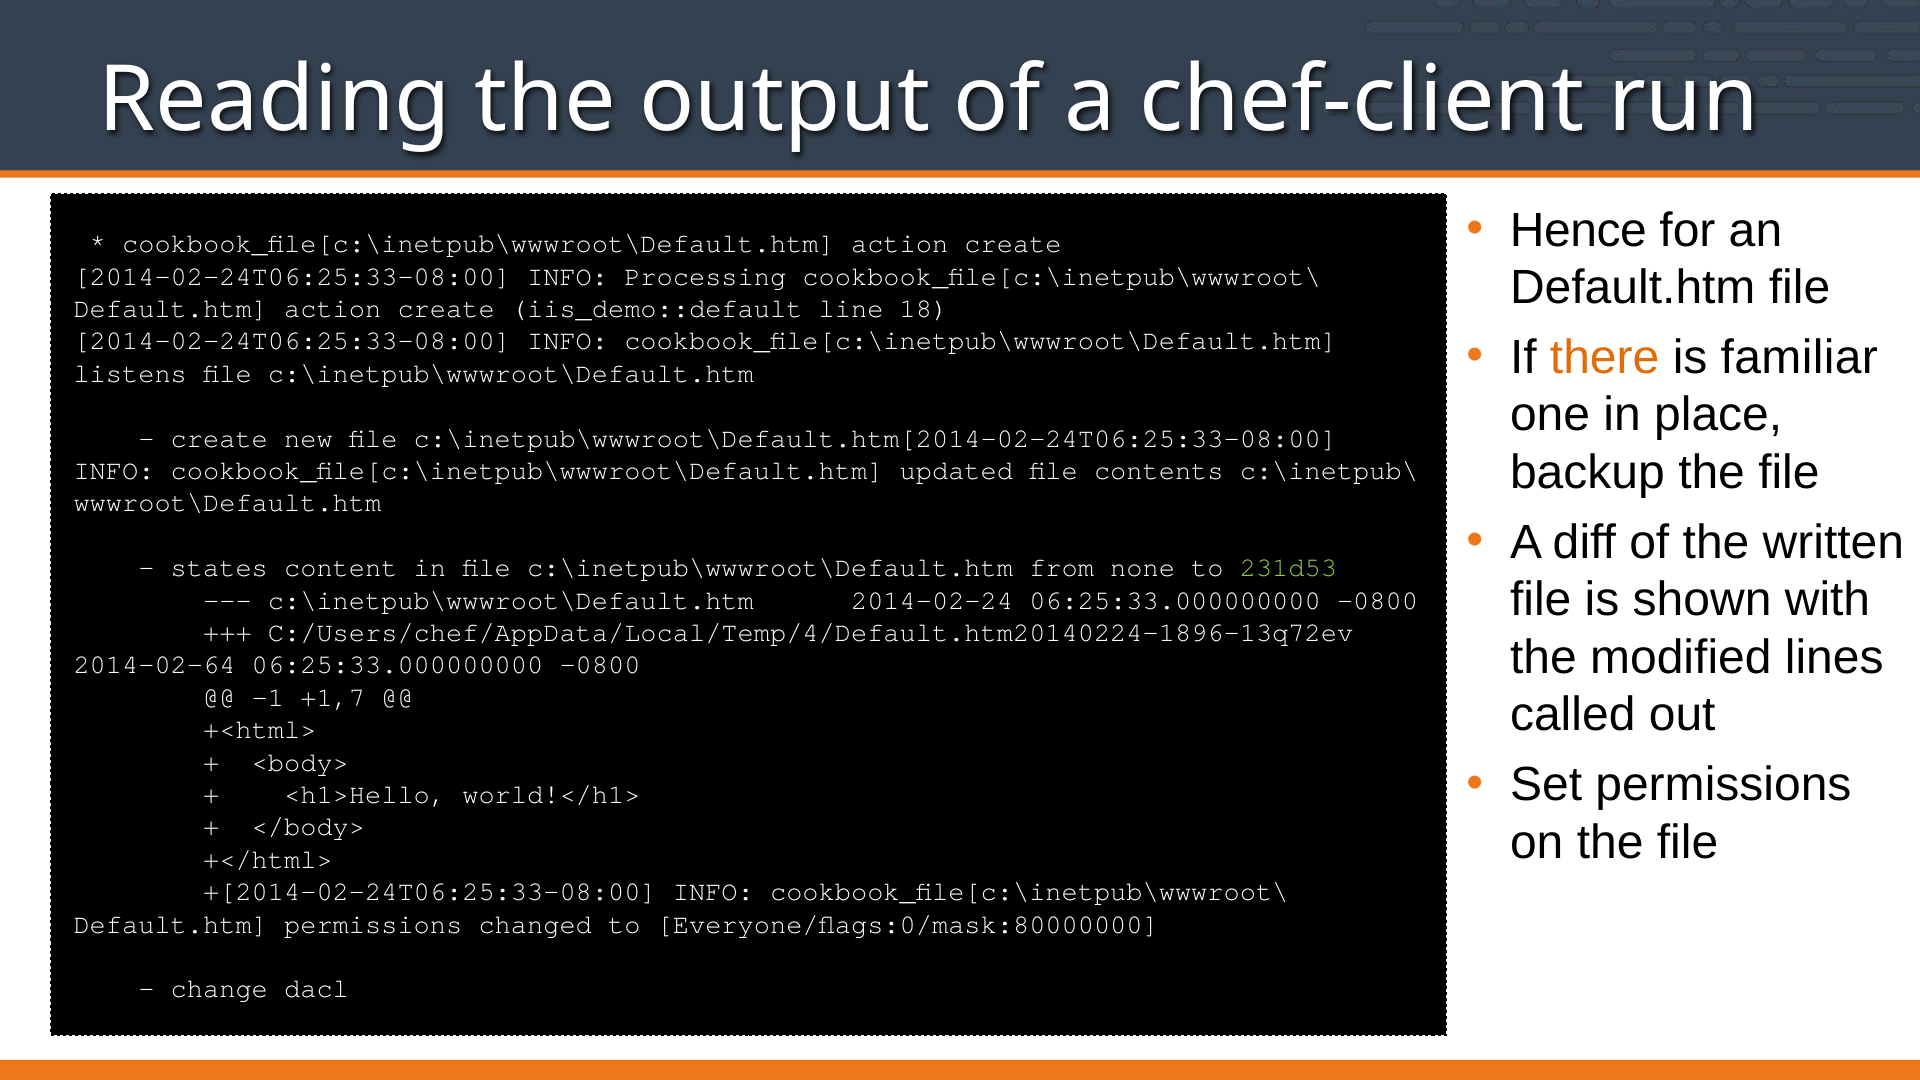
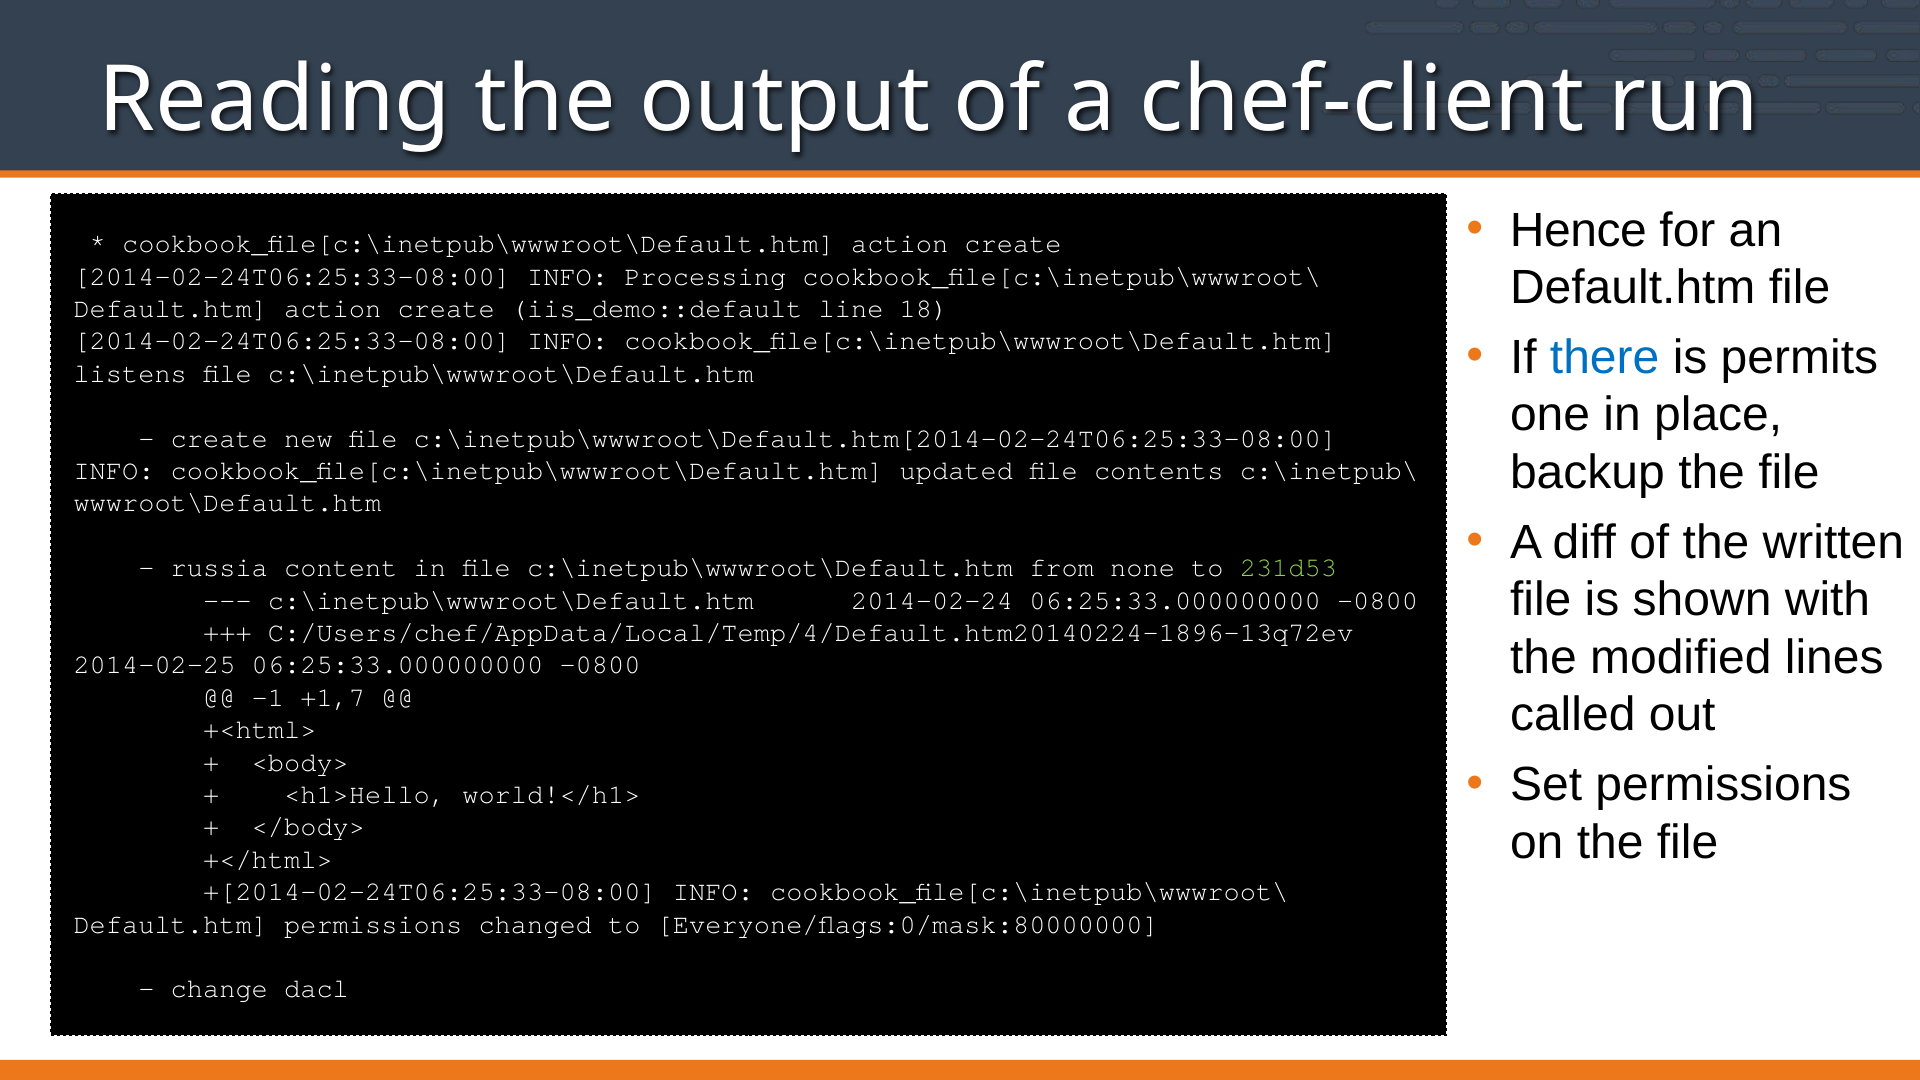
there colour: orange -> blue
familiar: familiar -> permits
states: states -> russia
2014-02-64: 2014-02-64 -> 2014-02-25
